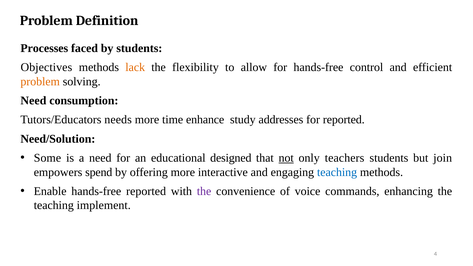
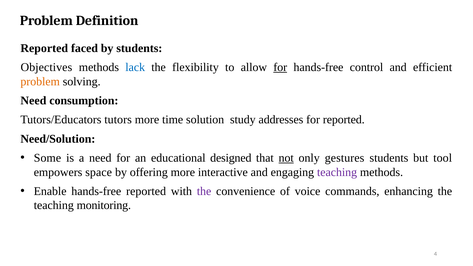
Processes at (44, 48): Processes -> Reported
lack colour: orange -> blue
for at (280, 67) underline: none -> present
needs: needs -> tutors
enhance: enhance -> solution
teachers: teachers -> gestures
join: join -> tool
spend: spend -> space
teaching at (337, 172) colour: blue -> purple
implement: implement -> monitoring
